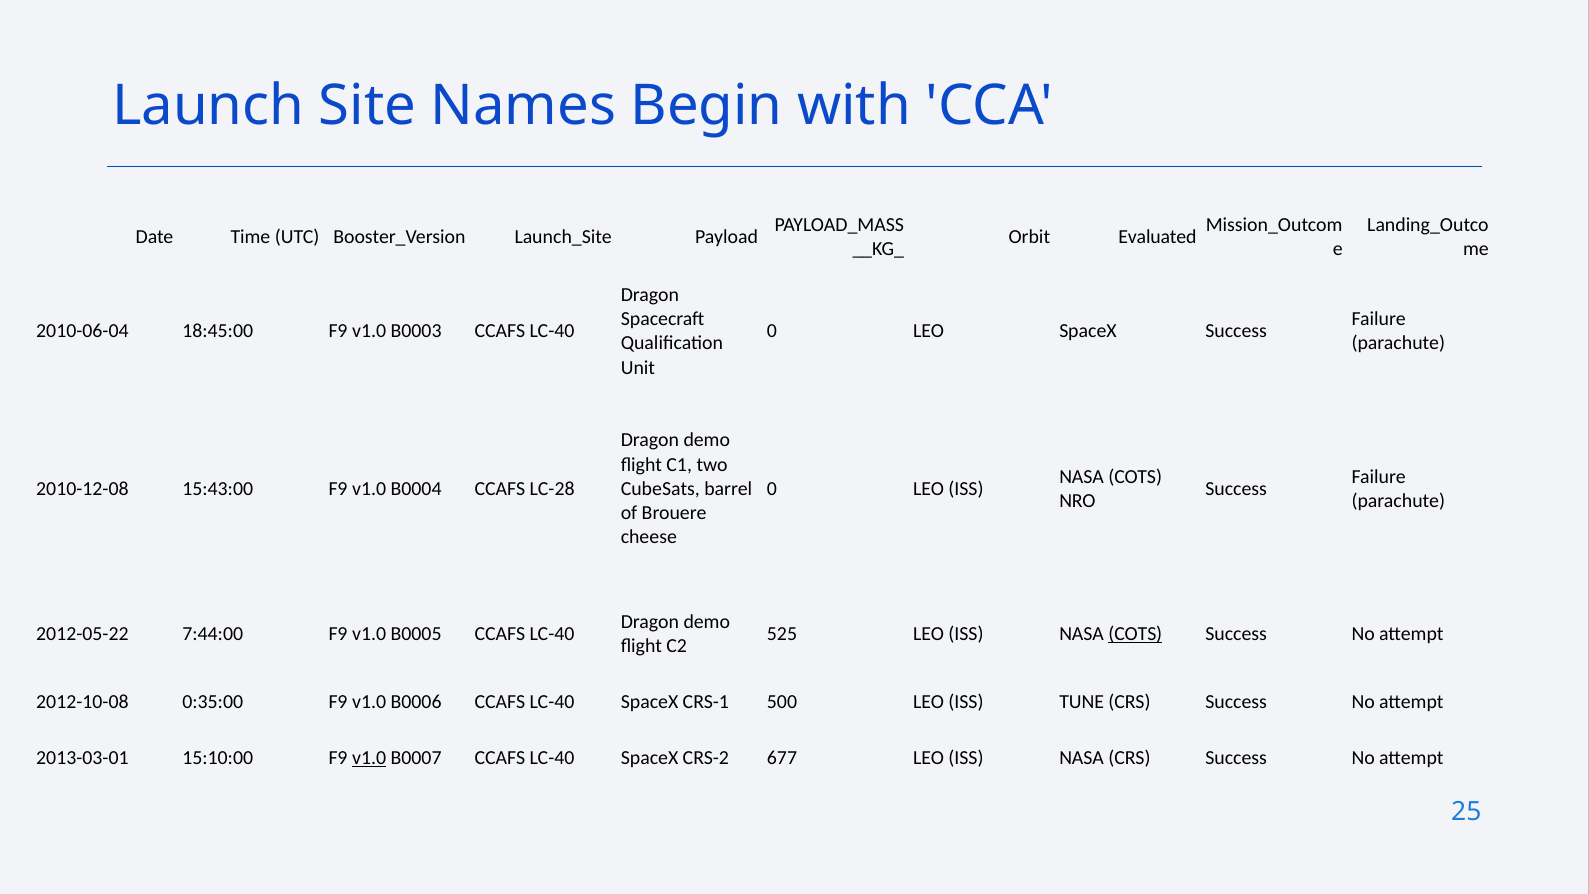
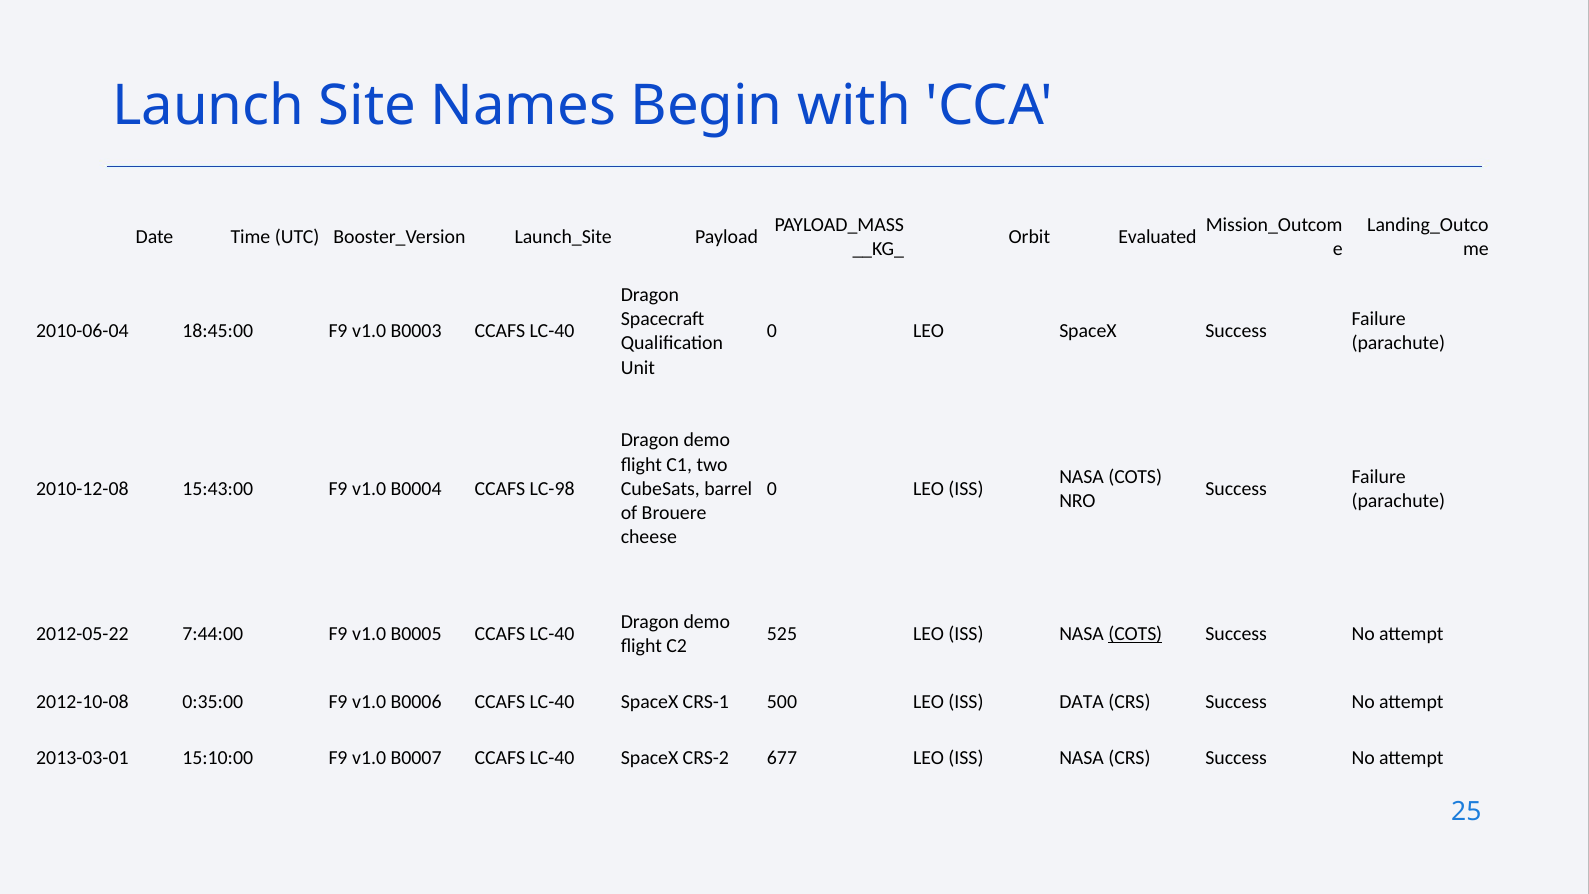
LC-28: LC-28 -> LC-98
TUNE: TUNE -> DATA
v1.0 at (369, 758) underline: present -> none
